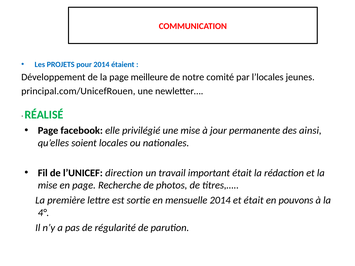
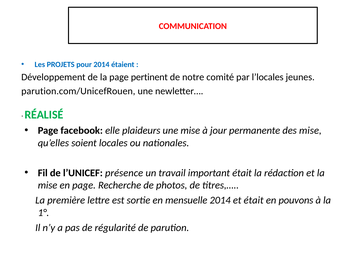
meilleure: meilleure -> pertinent
principal.com/UnicefRouen: principal.com/UnicefRouen -> parution.com/UnicefRouen
privilégié: privilégié -> plaideurs
des ainsi: ainsi -> mise
direction: direction -> présence
4°: 4° -> 1°
